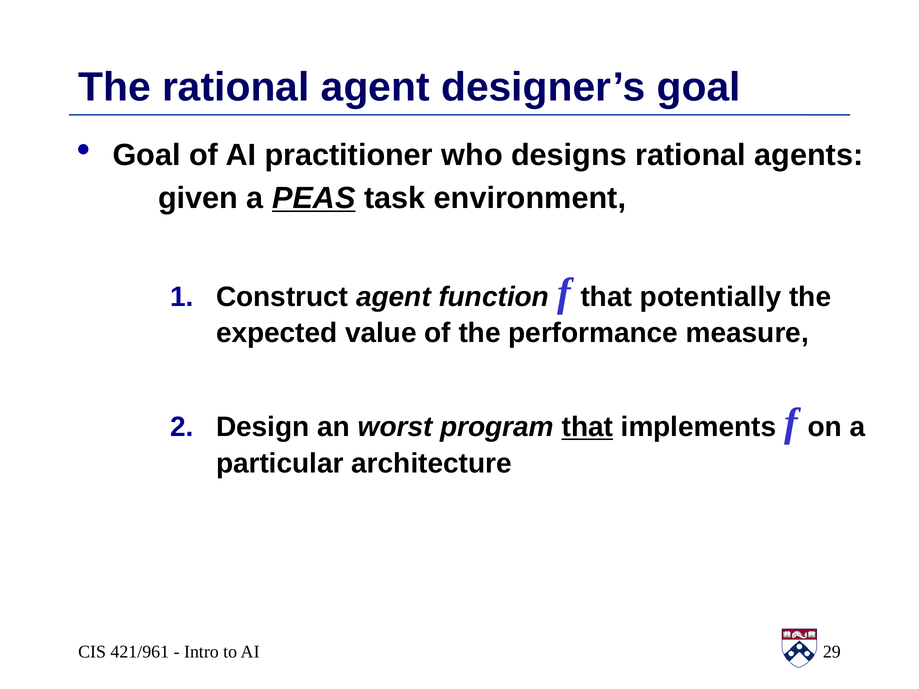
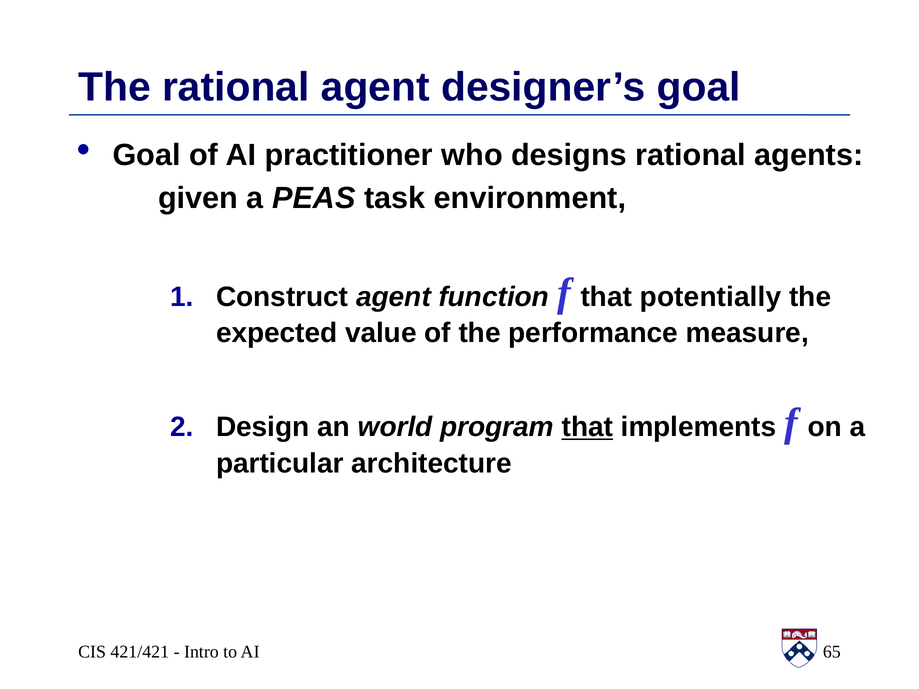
PEAS underline: present -> none
worst: worst -> world
421/961: 421/961 -> 421/421
29: 29 -> 65
